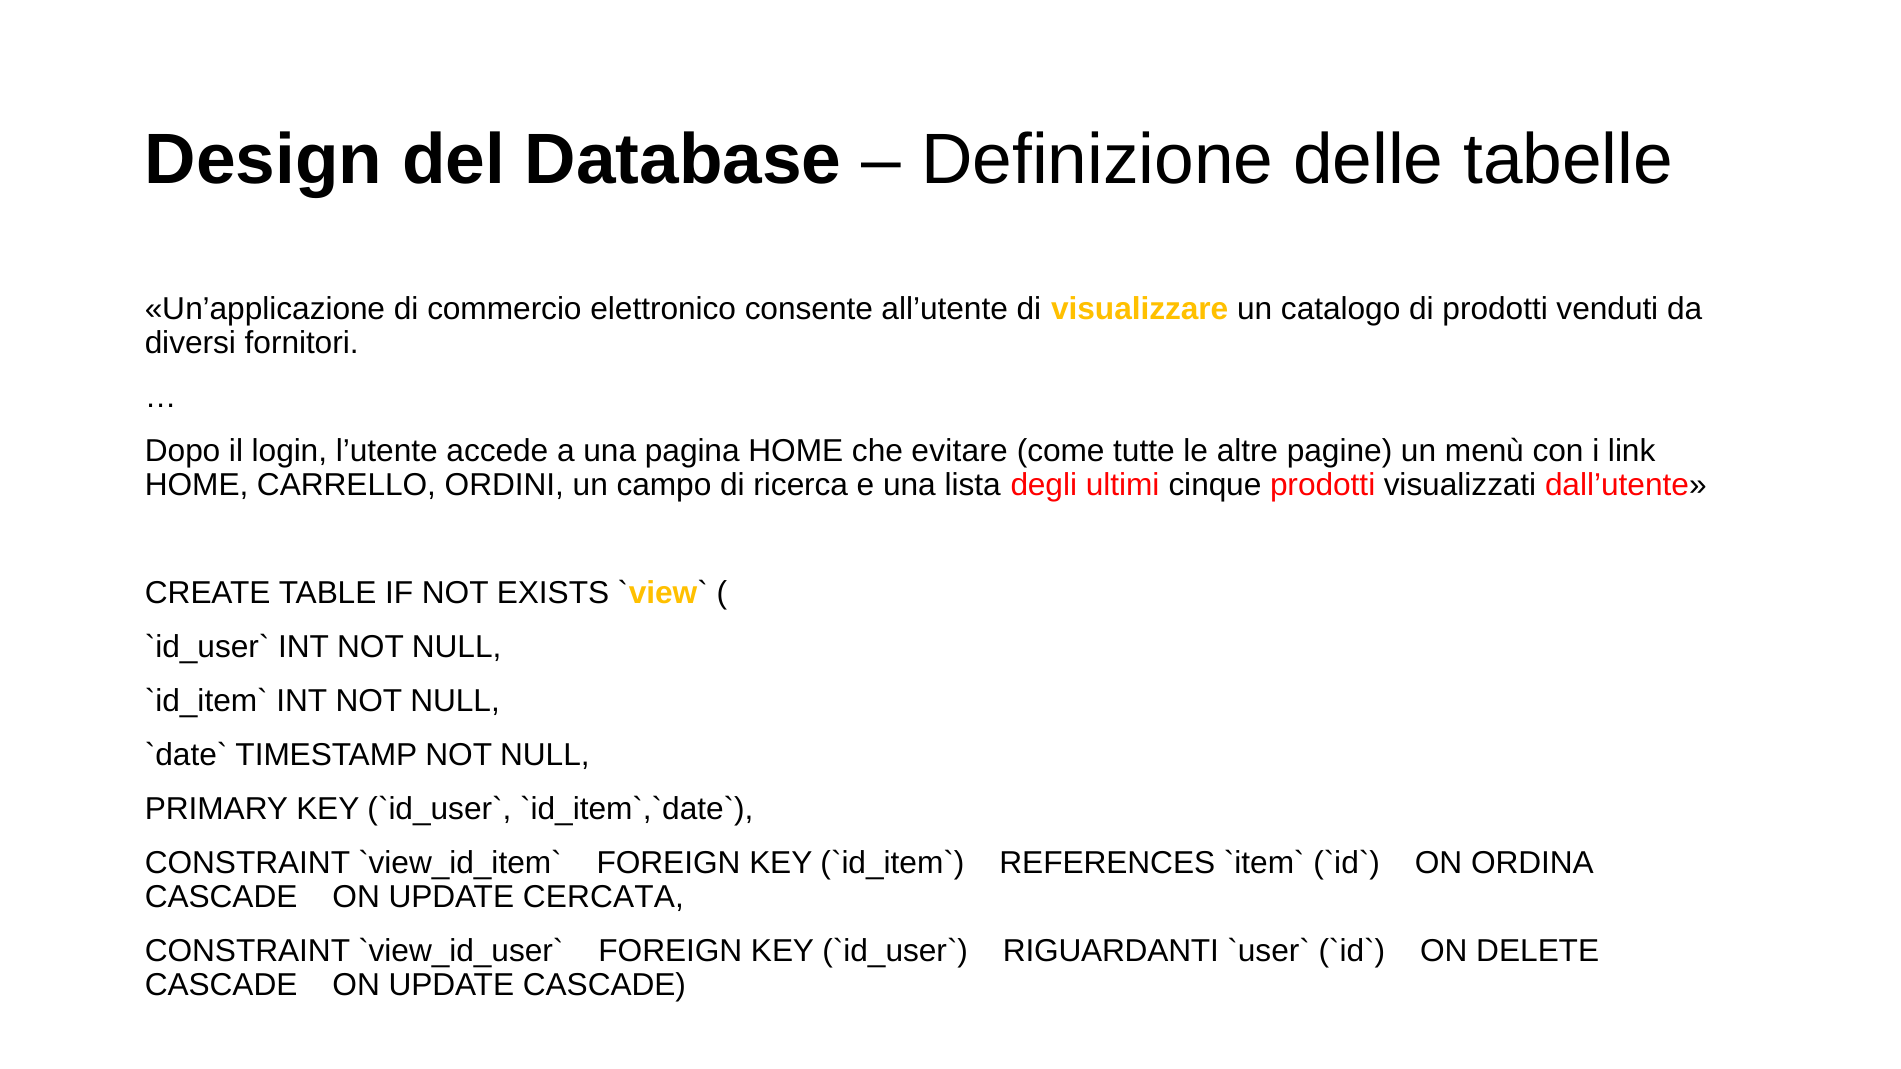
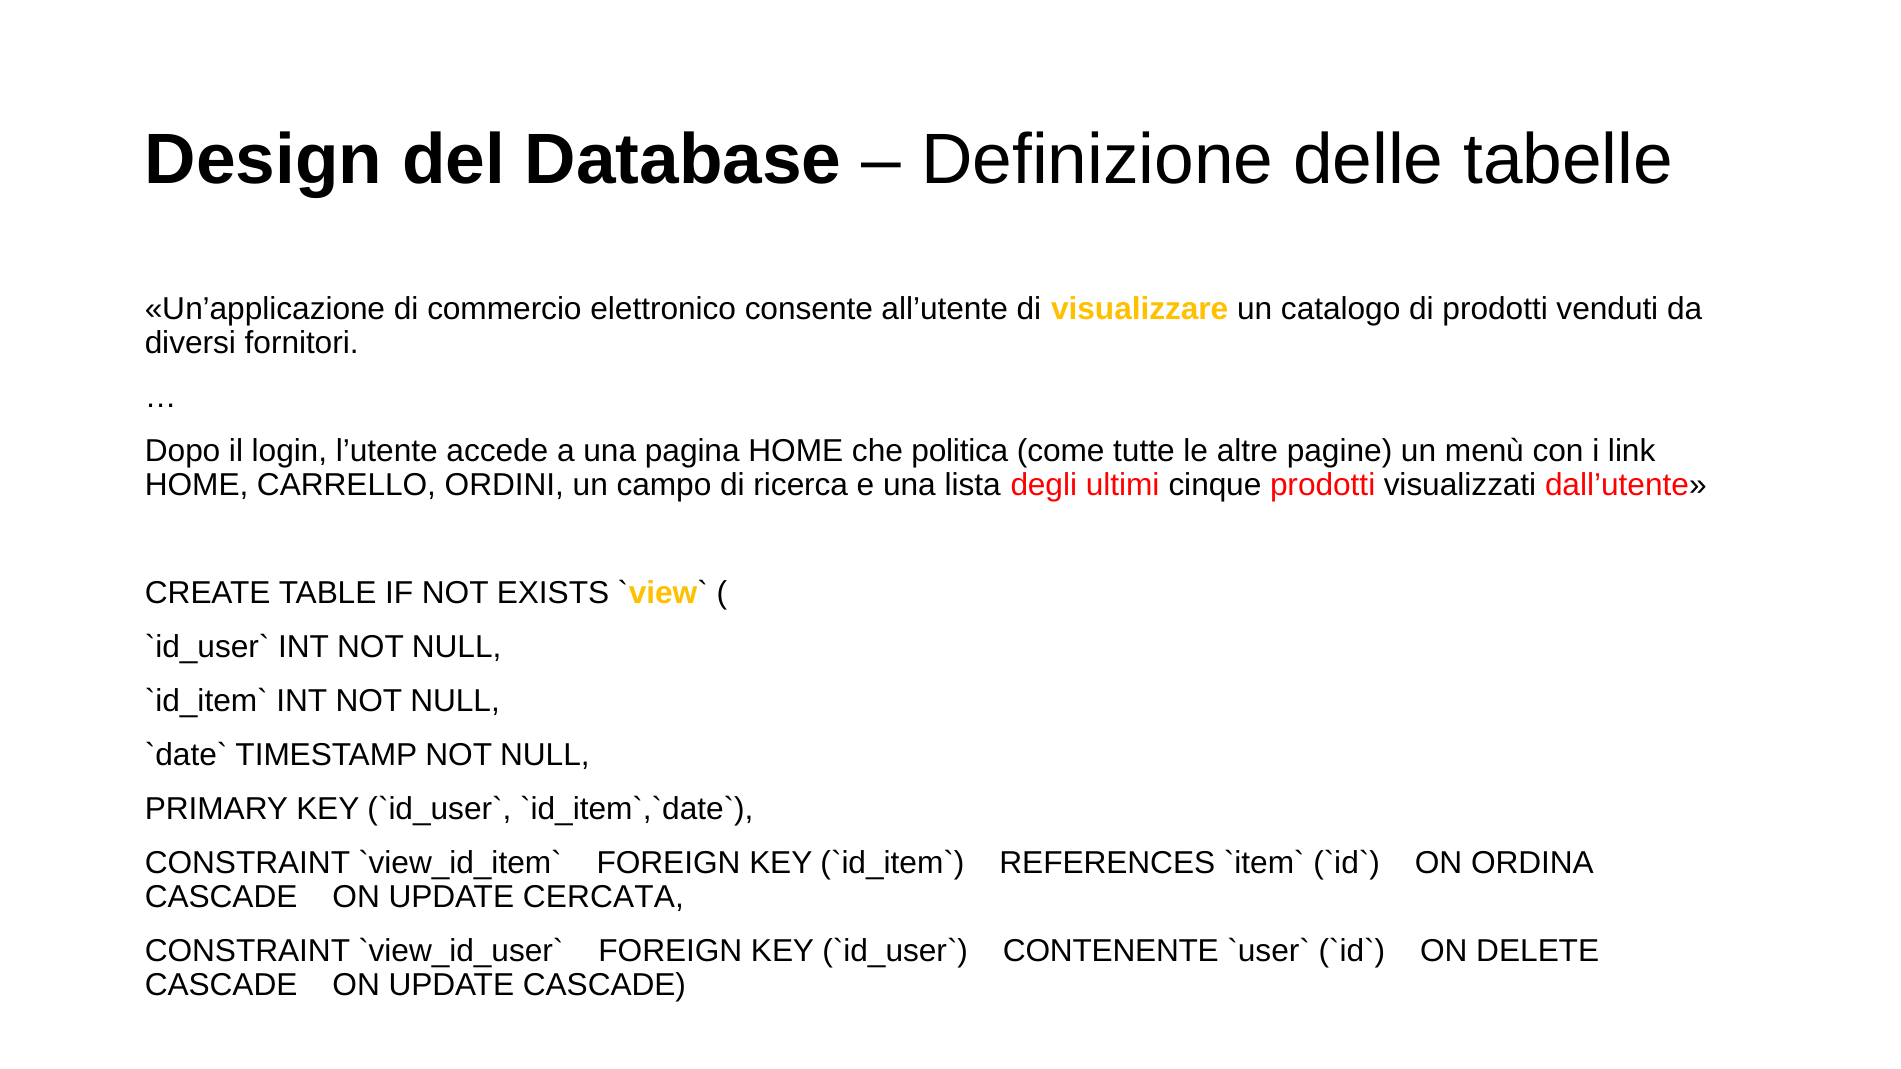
evitare: evitare -> politica
RIGUARDANTI: RIGUARDANTI -> CONTENENTE
